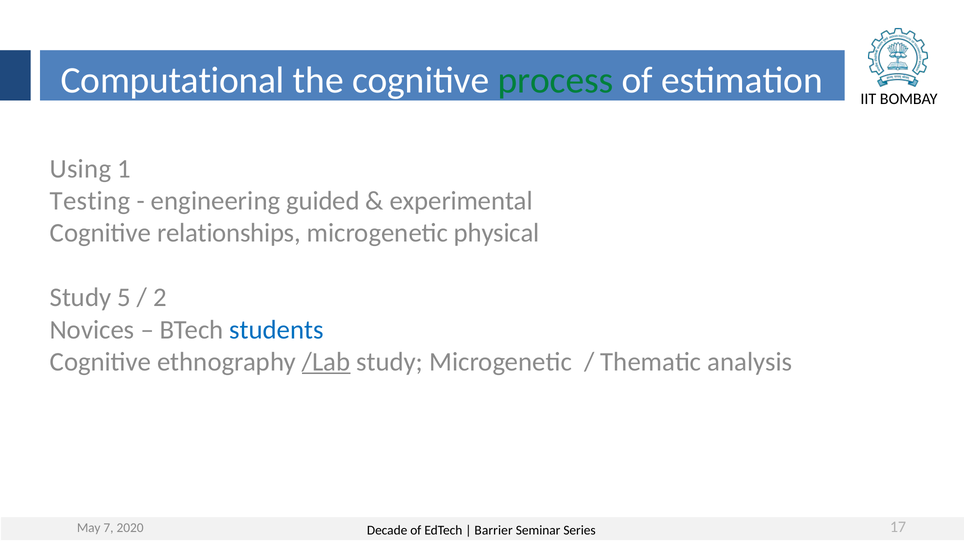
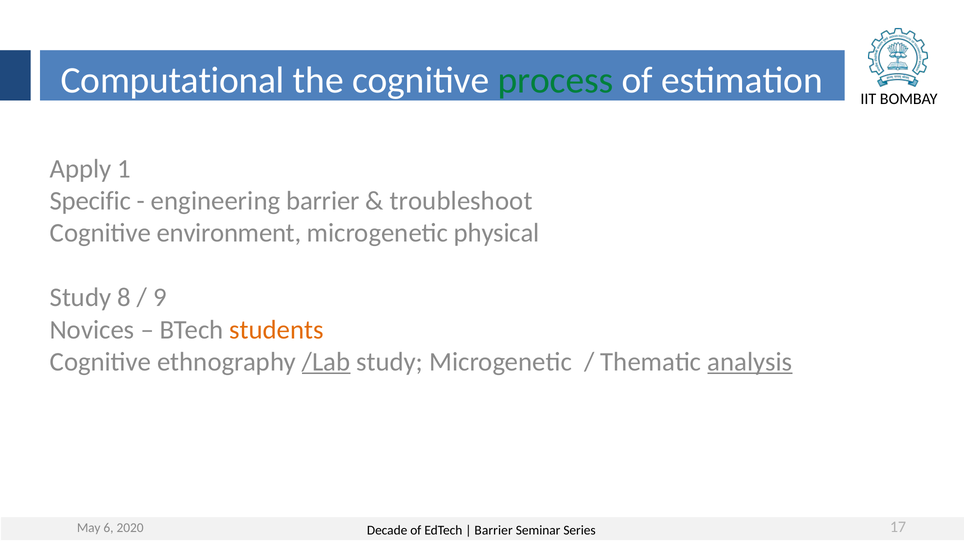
Using: Using -> Apply
Testing: Testing -> Specific
engineering guided: guided -> barrier
experimental: experimental -> troubleshoot
relationships: relationships -> environment
5: 5 -> 8
2: 2 -> 9
students colour: blue -> orange
analysis underline: none -> present
7: 7 -> 6
